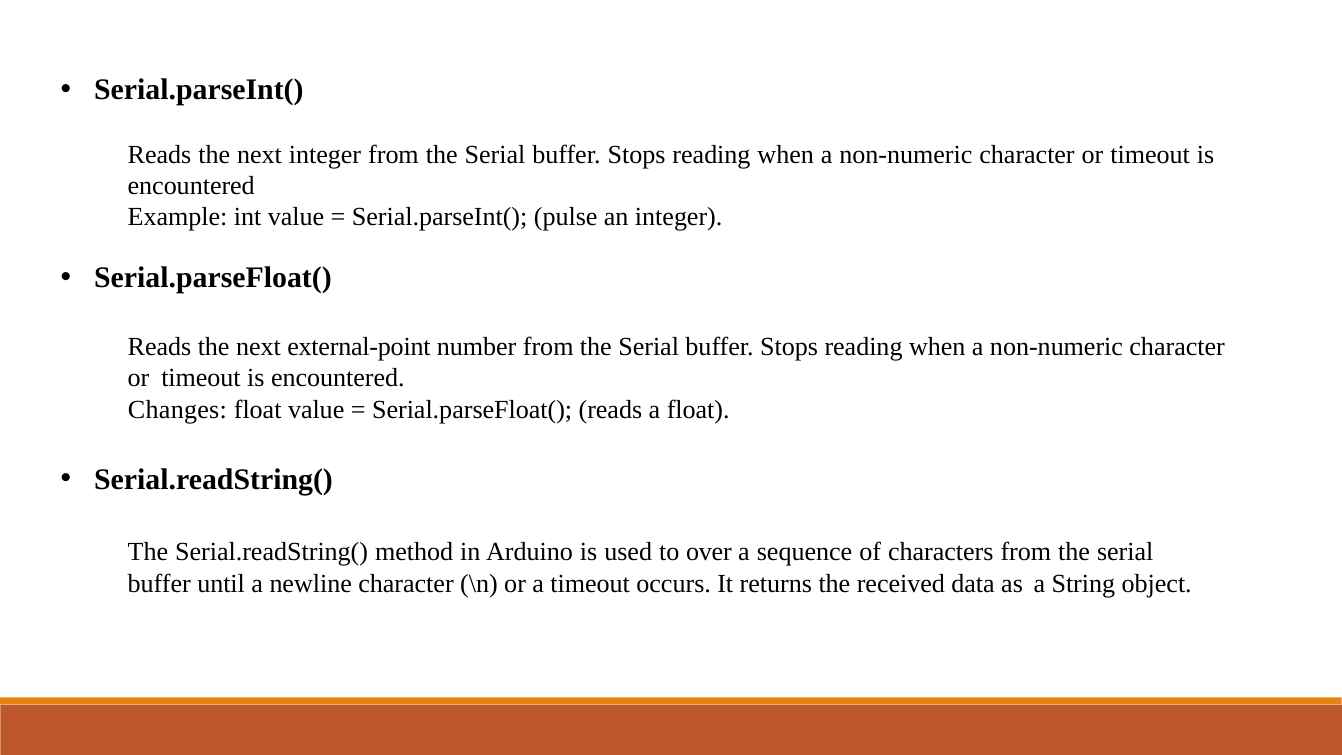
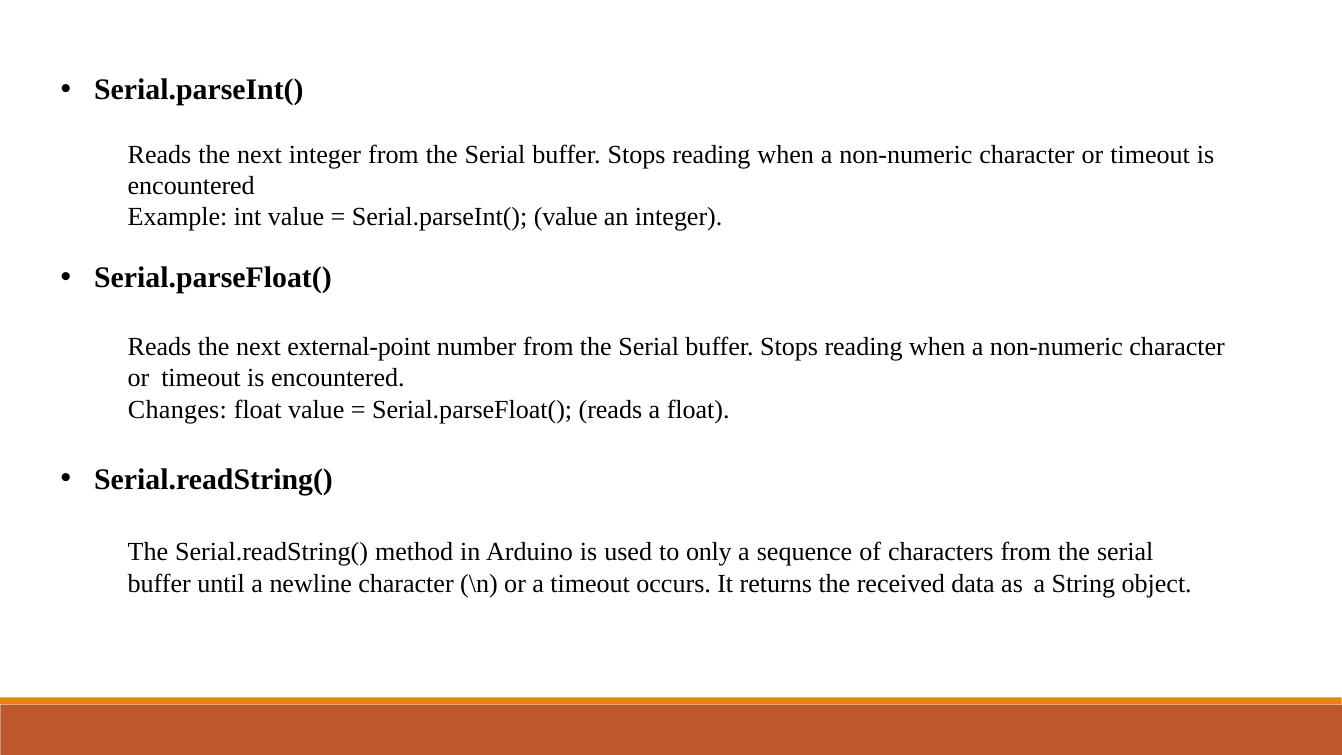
Serial.parseInt( pulse: pulse -> value
over: over -> only
